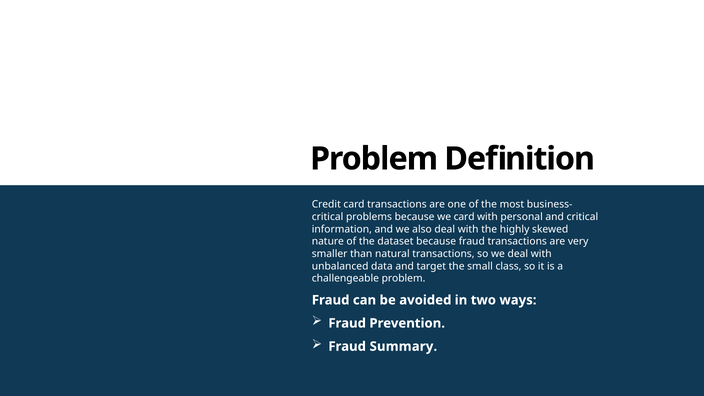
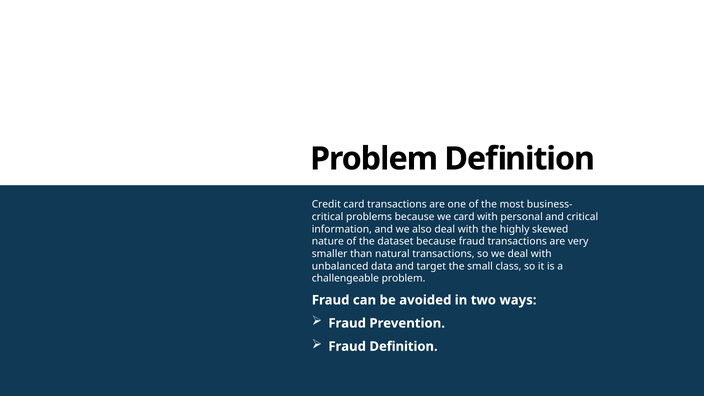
Fraud Summary: Summary -> Definition
